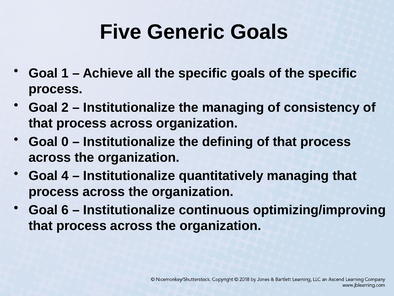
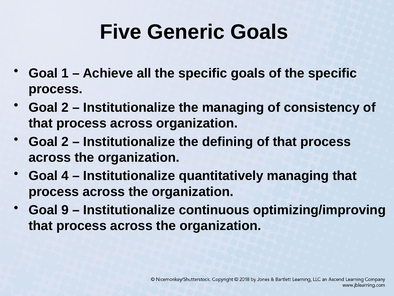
0 at (65, 141): 0 -> 2
6: 6 -> 9
